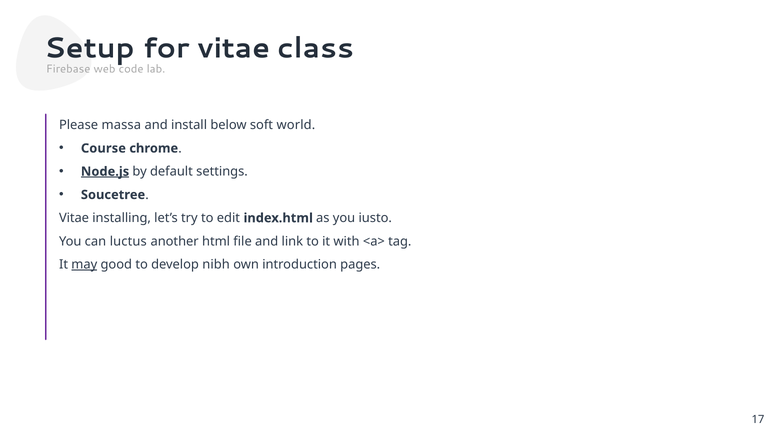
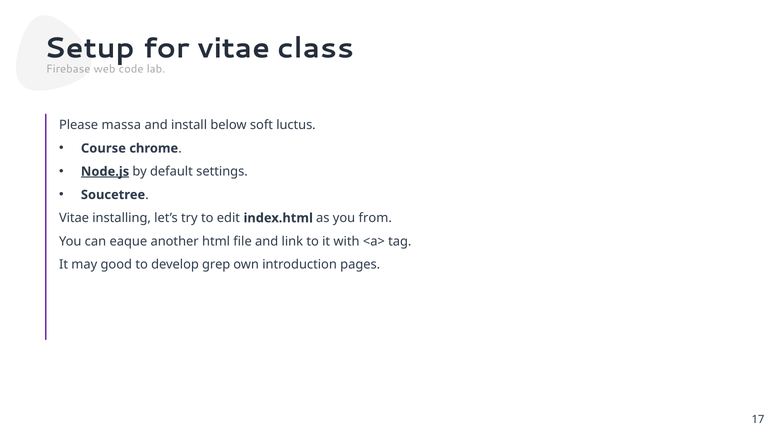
world: world -> luctus
iusto: iusto -> from
luctus: luctus -> eaque
may underline: present -> none
nibh: nibh -> grep
